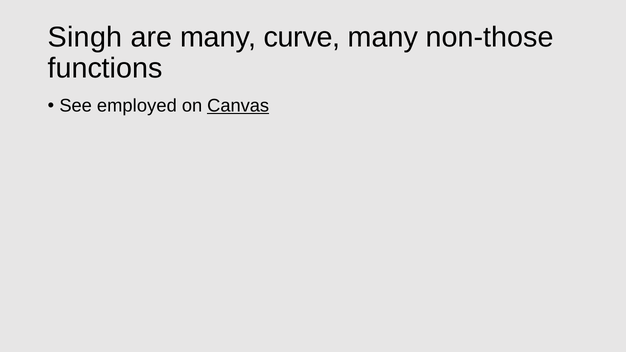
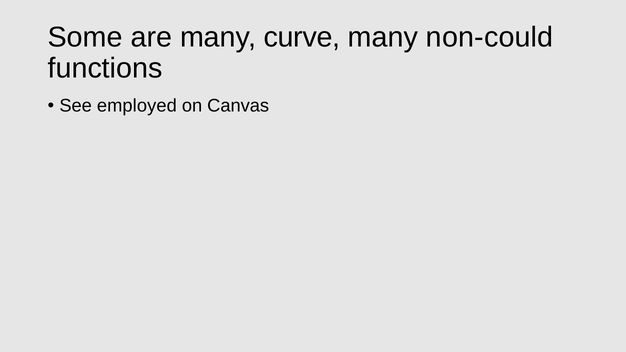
Singh: Singh -> Some
non-those: non-those -> non-could
Canvas underline: present -> none
